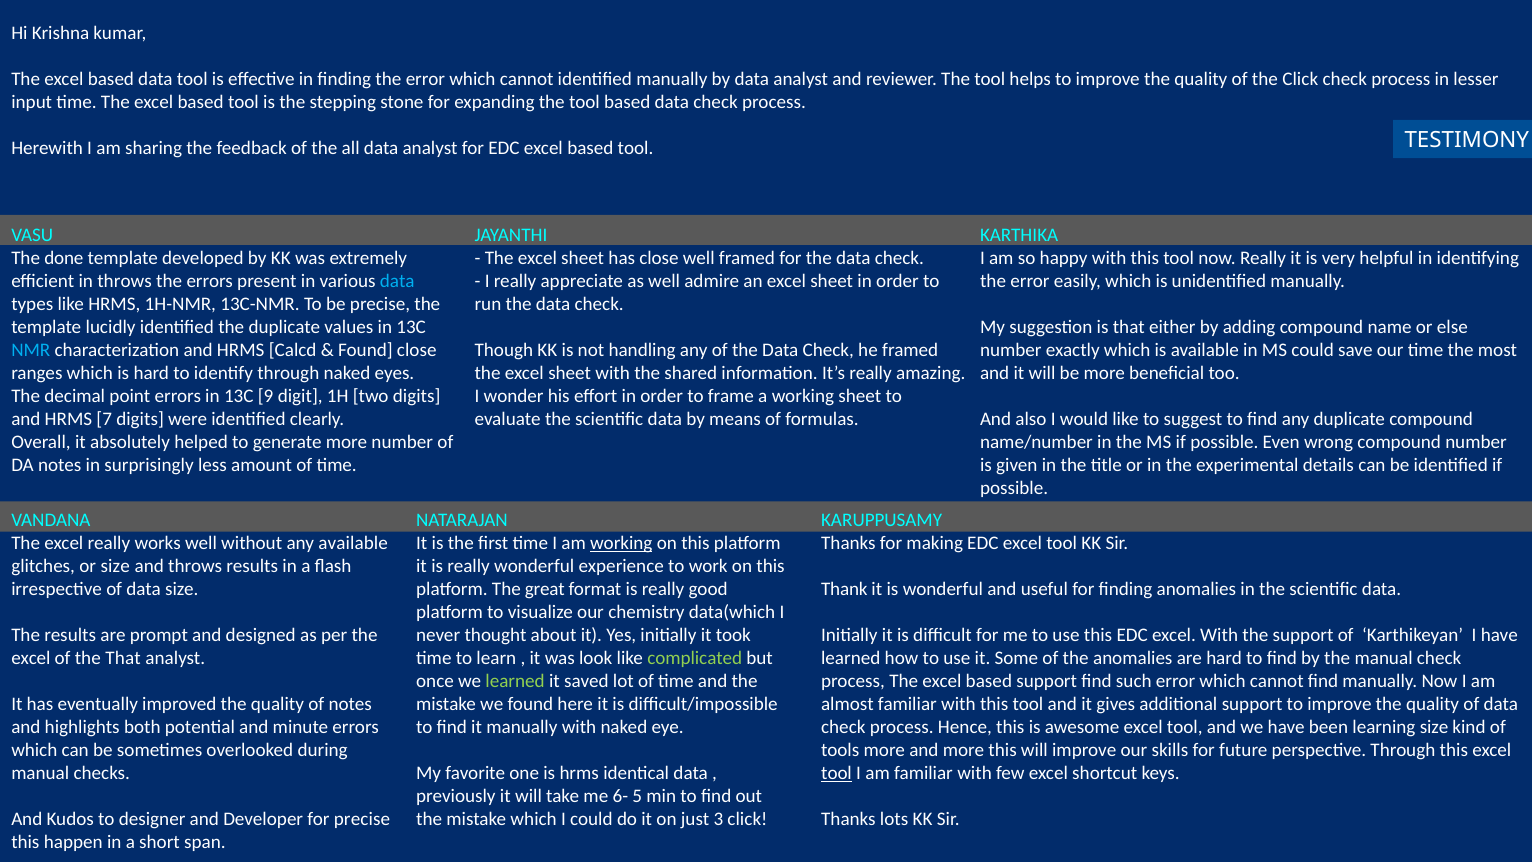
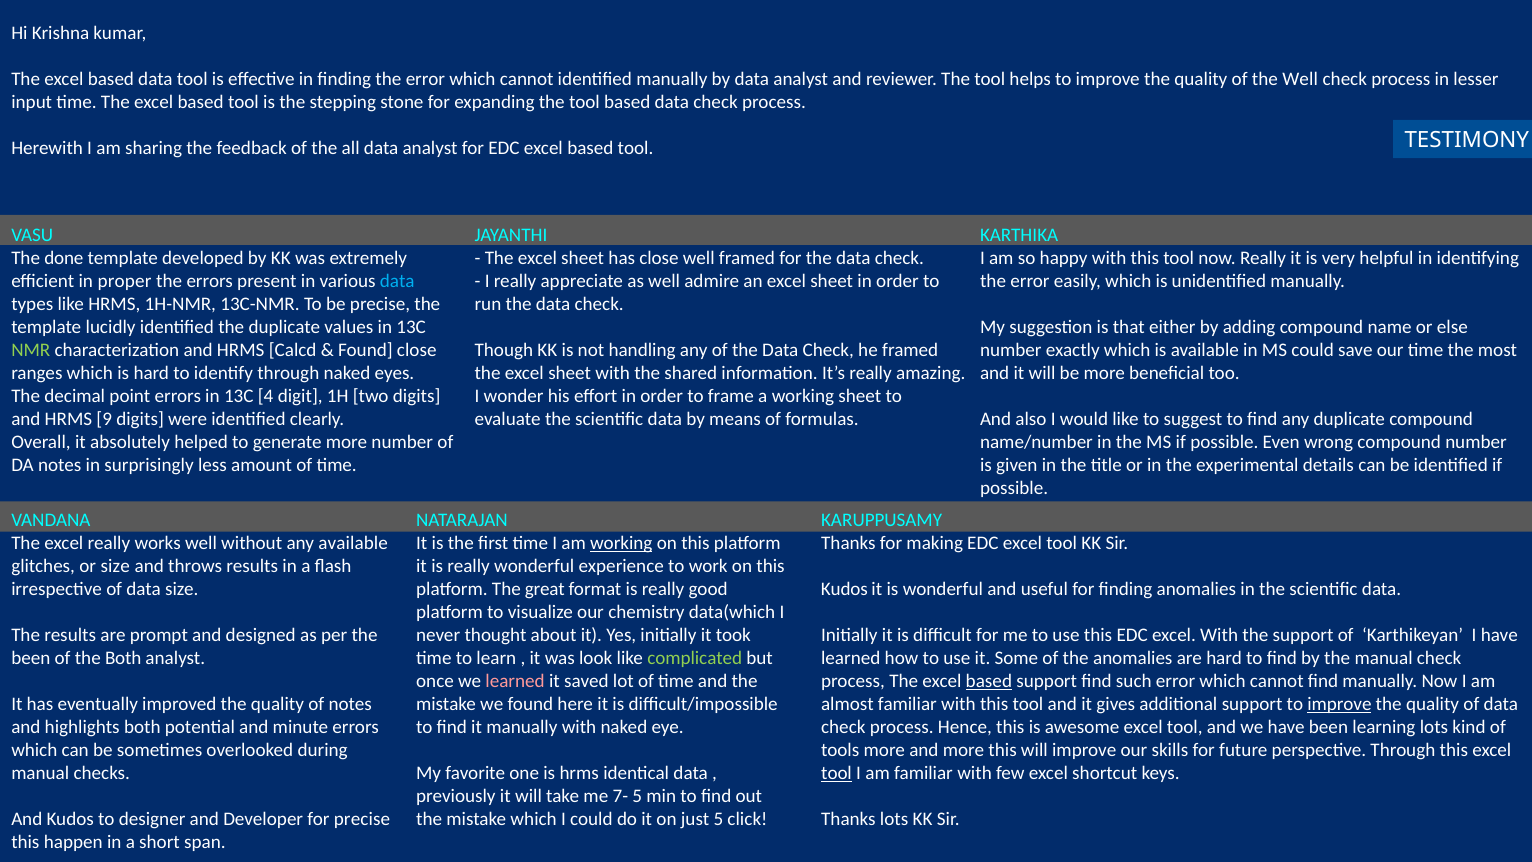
the Click: Click -> Well
in throws: throws -> proper
NMR colour: light blue -> light green
9: 9 -> 4
7: 7 -> 9
Thank at (844, 589): Thank -> Kudos
excel at (31, 658): excel -> been
the That: That -> Both
learned at (515, 681) colour: light green -> pink
based at (989, 681) underline: none -> present
improve at (1339, 704) underline: none -> present
learning size: size -> lots
6-: 6- -> 7-
just 3: 3 -> 5
